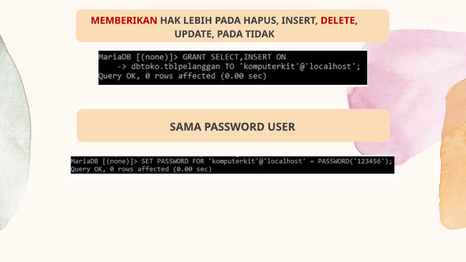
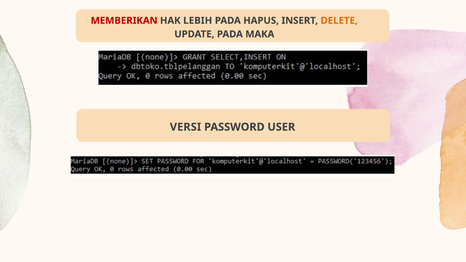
DELETE colour: red -> orange
TIDAK: TIDAK -> MAKA
SAMA: SAMA -> VERSI
